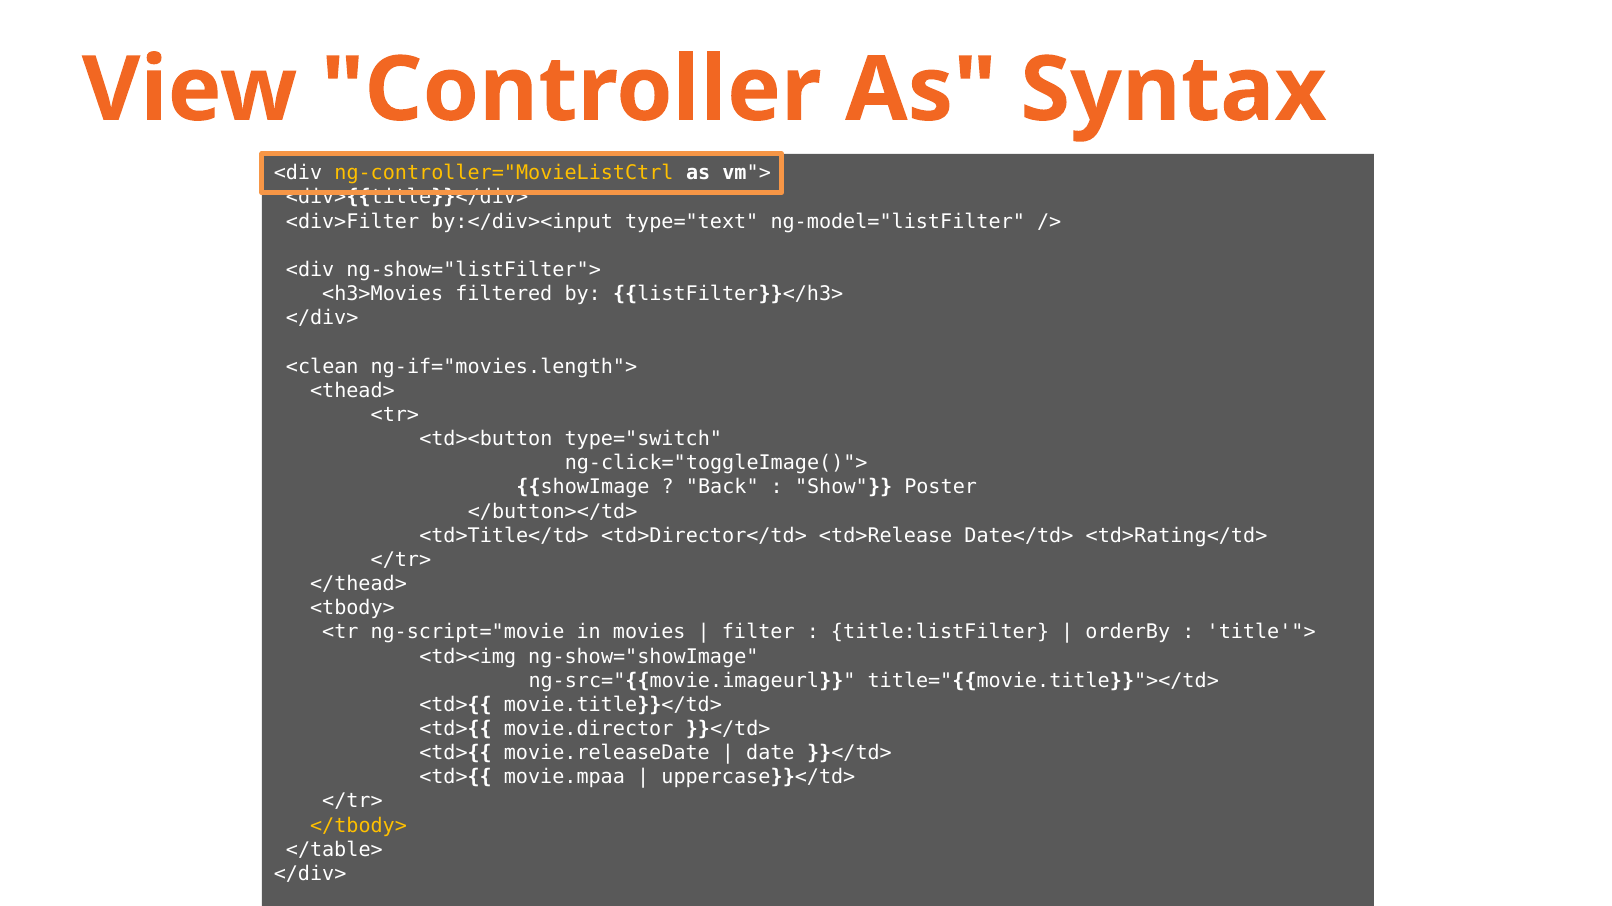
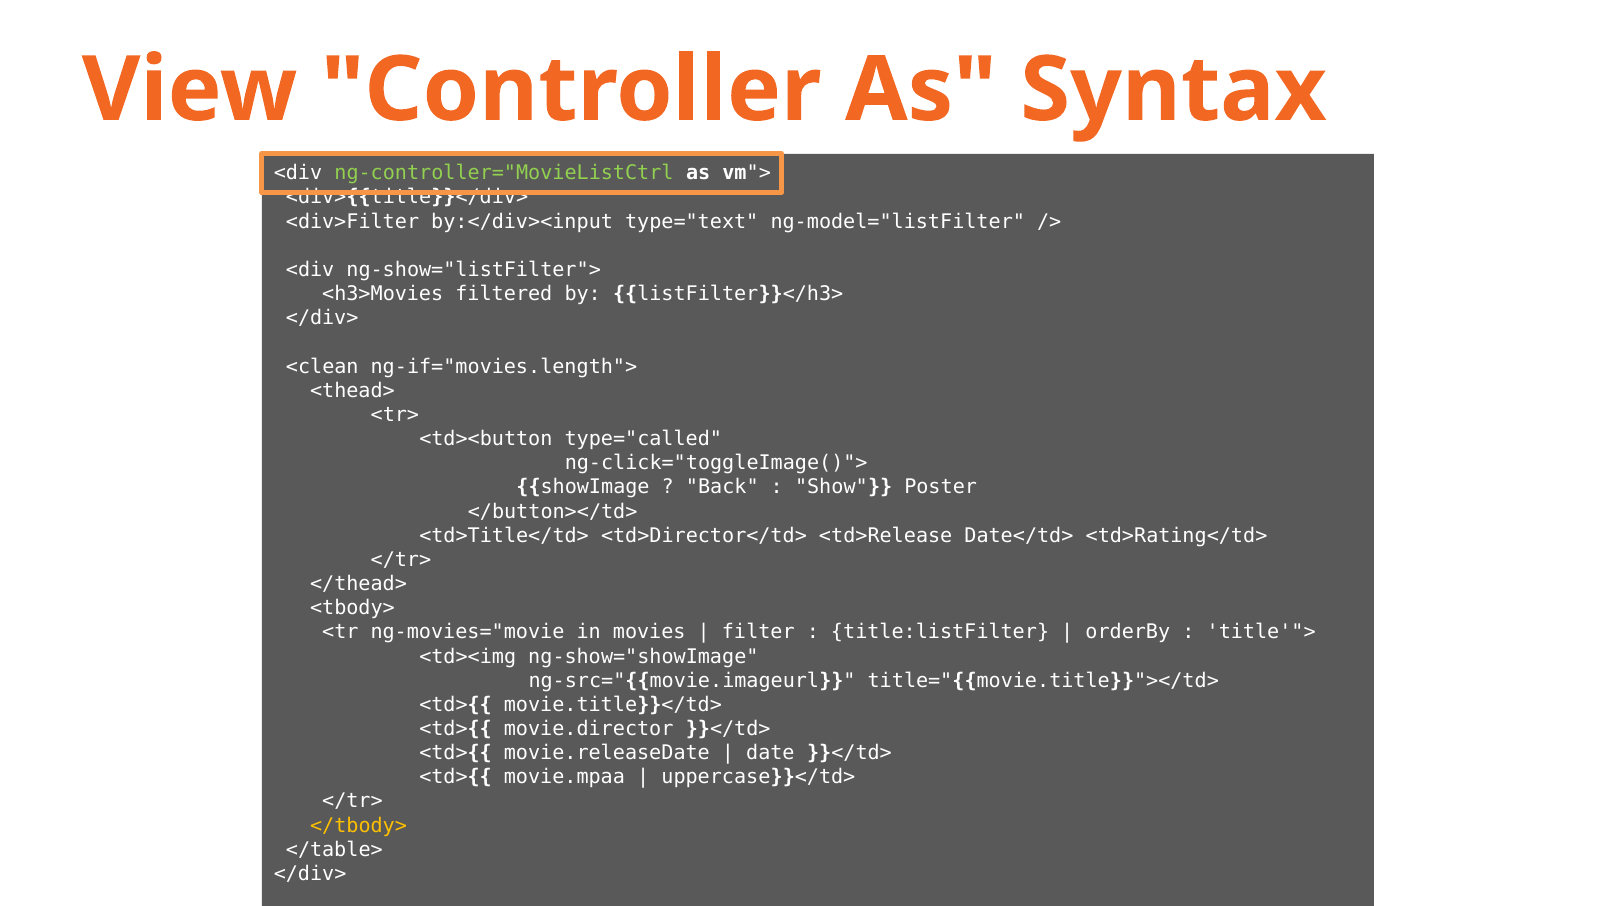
ng-controller="MovieListCtrl colour: yellow -> light green
type="switch: type="switch -> type="called
ng-script="movie: ng-script="movie -> ng-movies="movie
